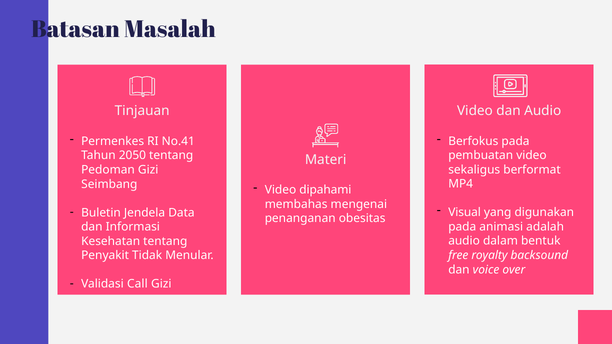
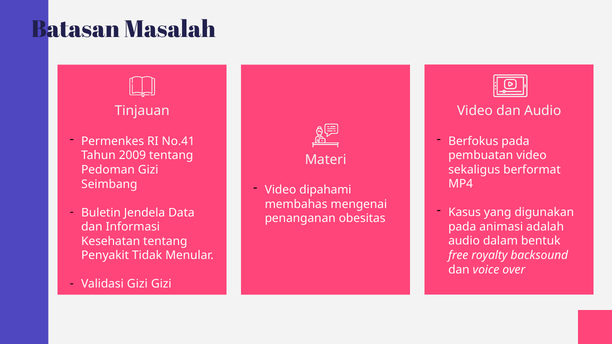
2050: 2050 -> 2009
Visual: Visual -> Kasus
Validasi Call: Call -> Gizi
